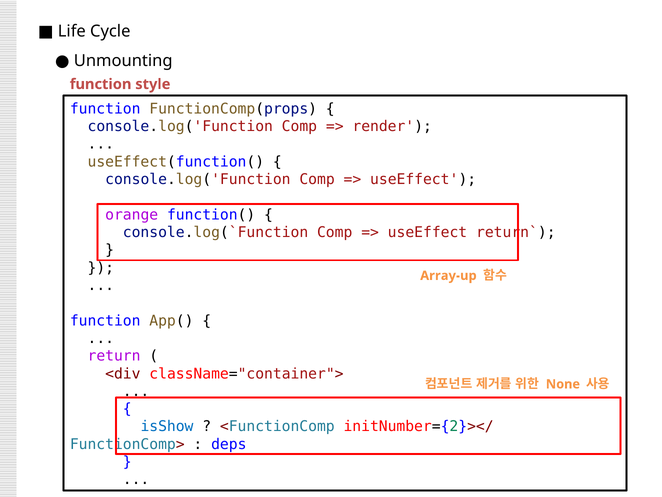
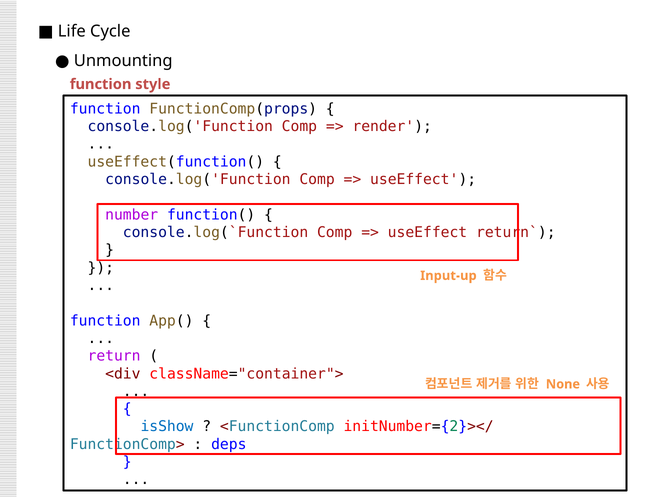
orange: orange -> number
Array-up: Array-up -> Input-up
